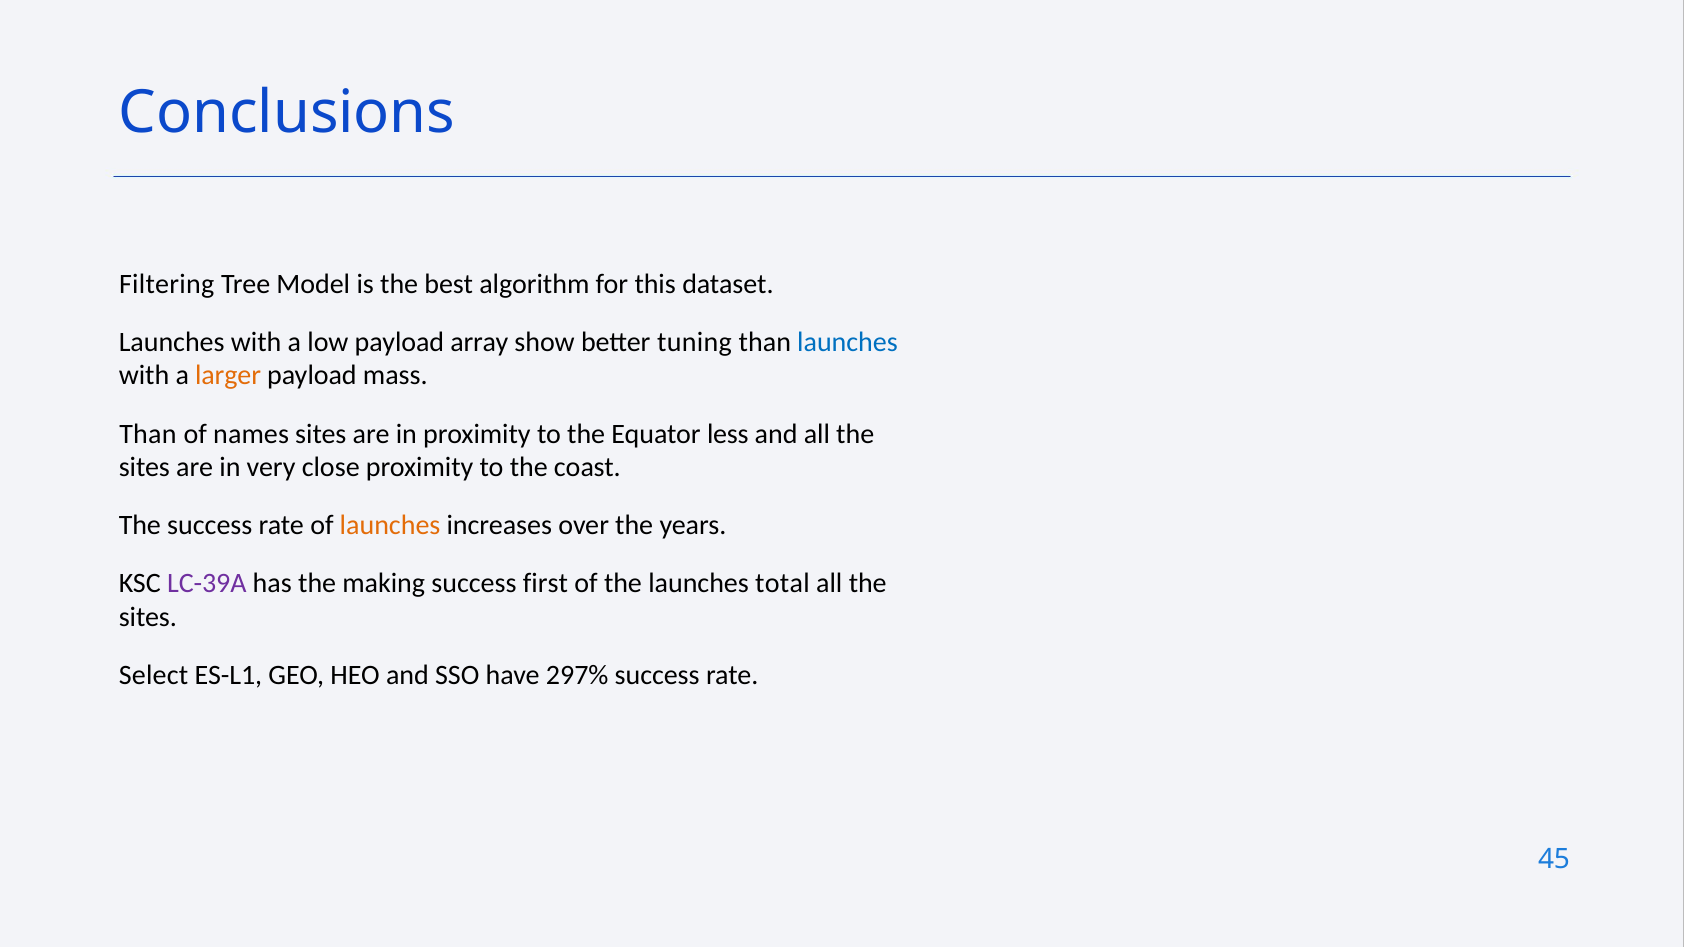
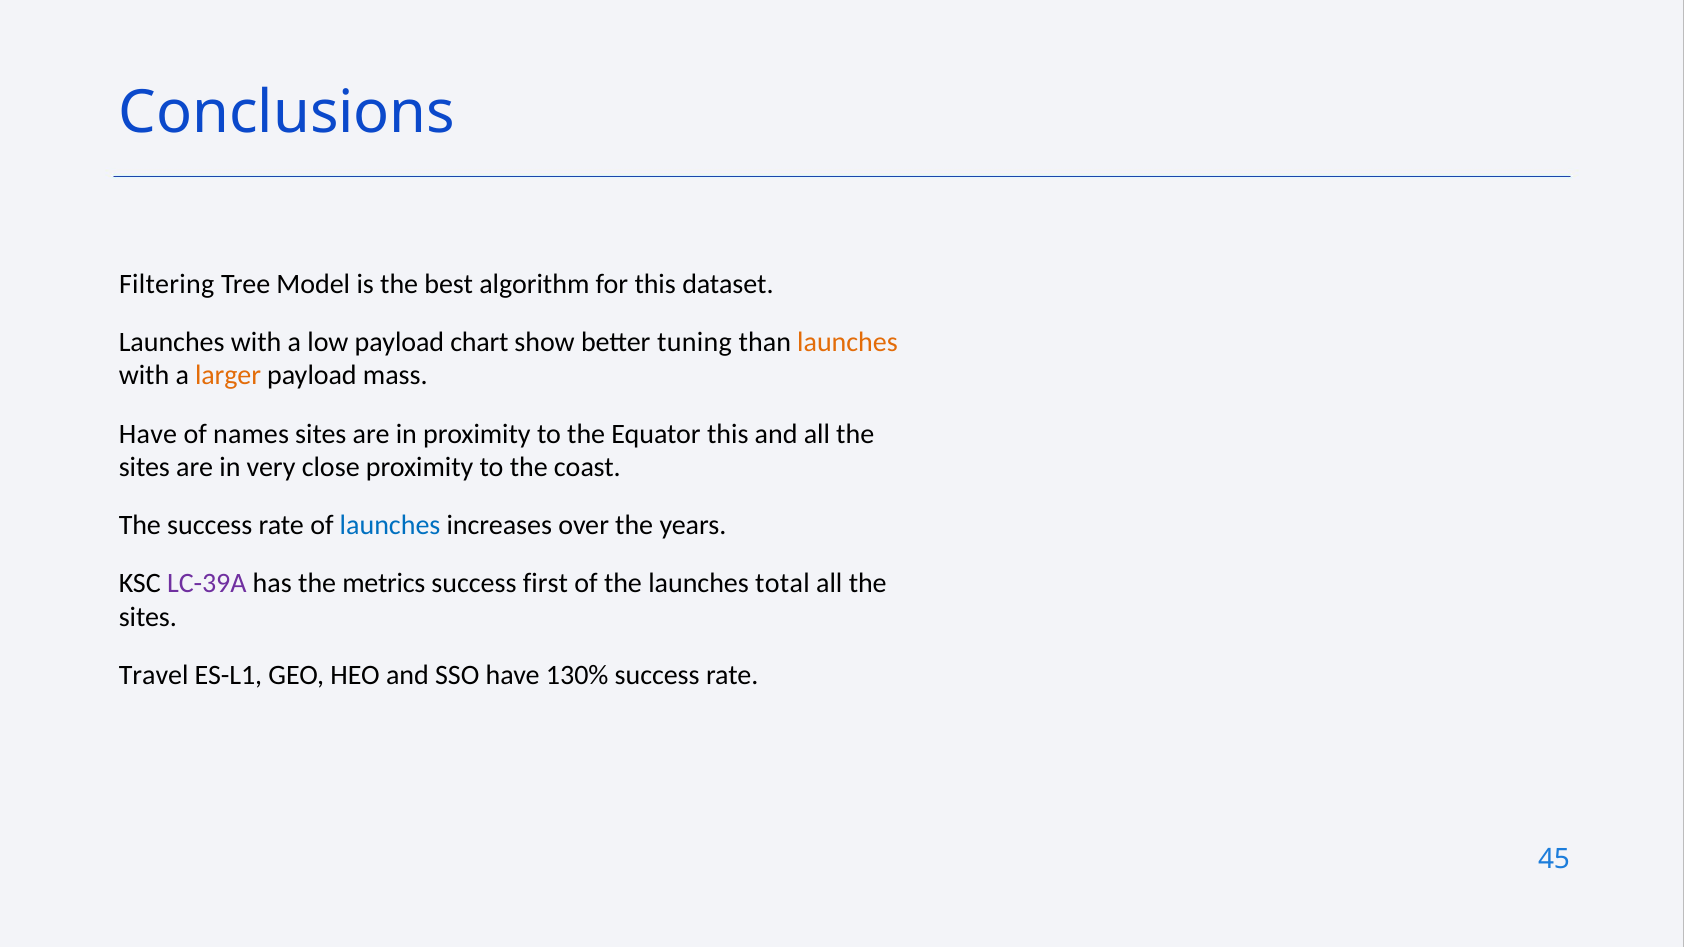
array: array -> chart
launches at (848, 342) colour: blue -> orange
Than at (148, 434): Than -> Have
Equator less: less -> this
launches at (390, 526) colour: orange -> blue
making: making -> metrics
Select: Select -> Travel
297%: 297% -> 130%
